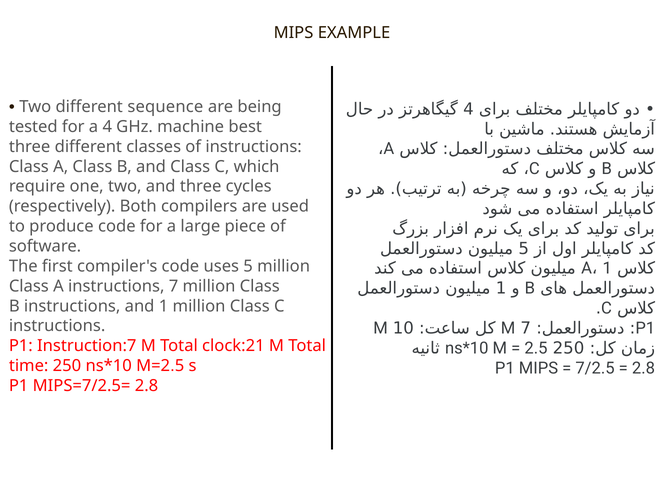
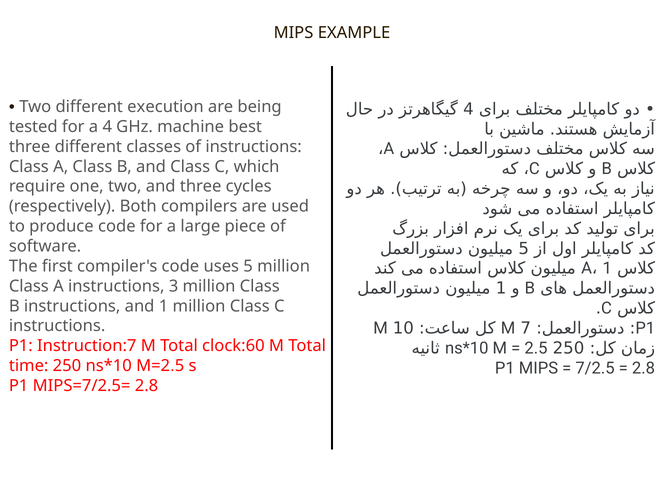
sequence: sequence -> execution
instructions 7: 7 -> 3
clock:21: clock:21 -> clock:60
